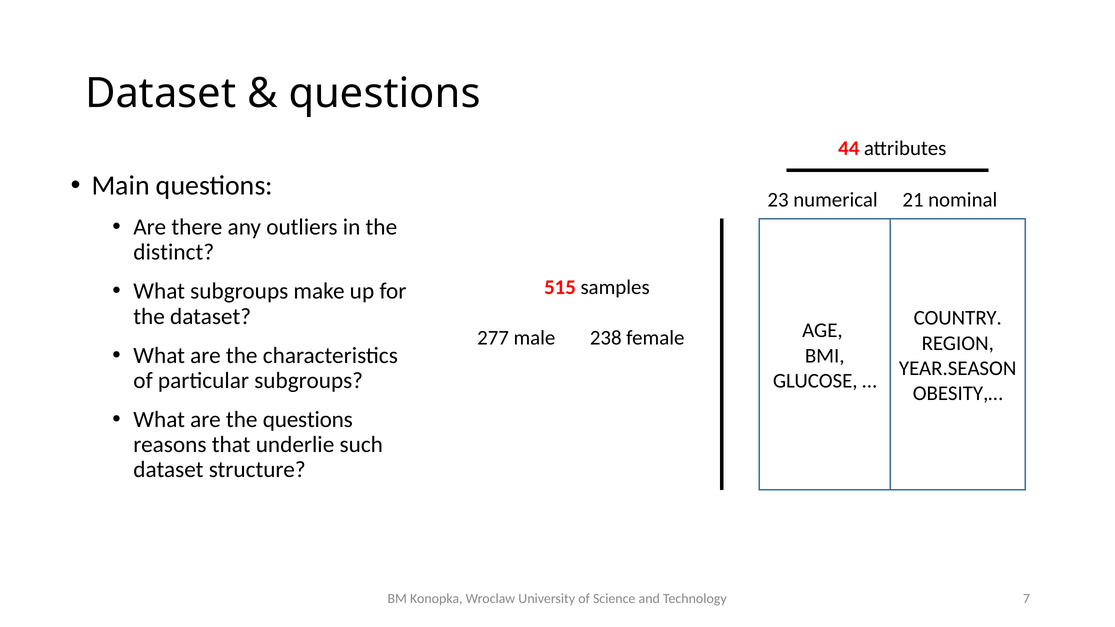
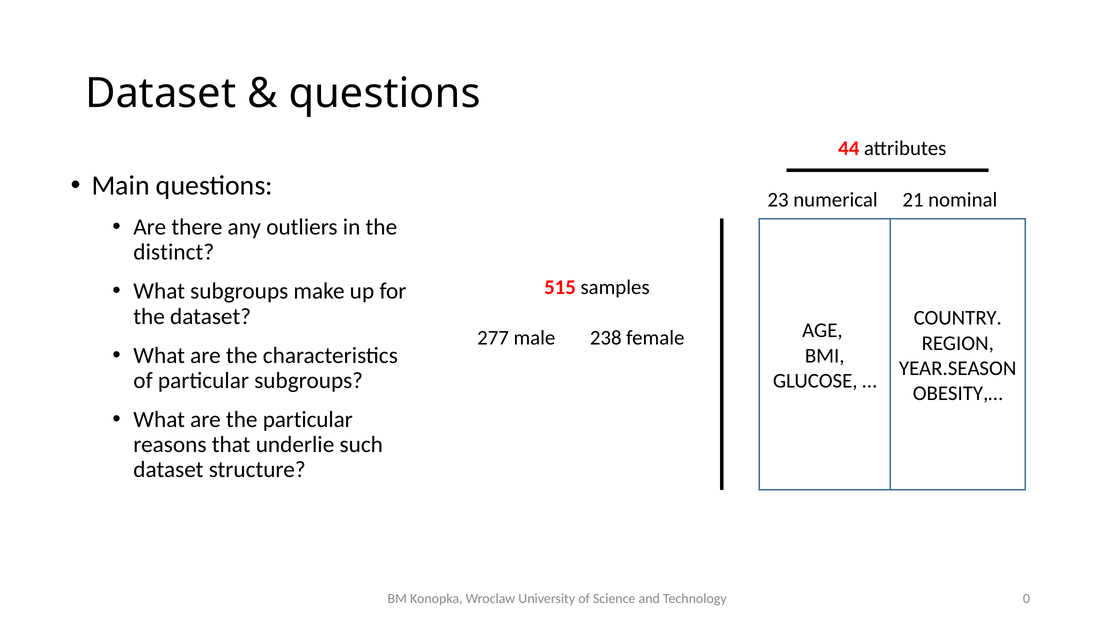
the questions: questions -> particular
7: 7 -> 0
